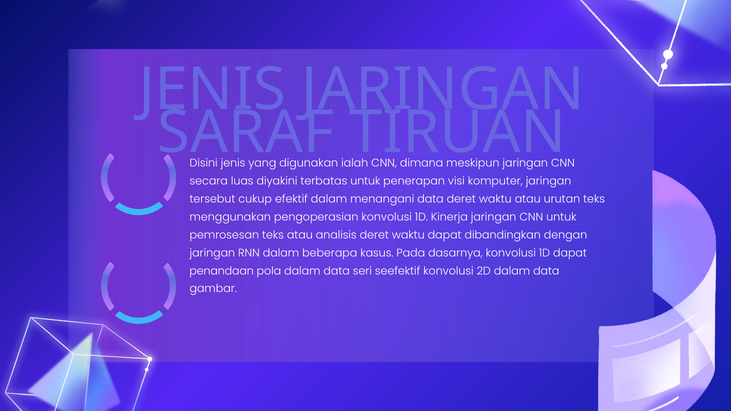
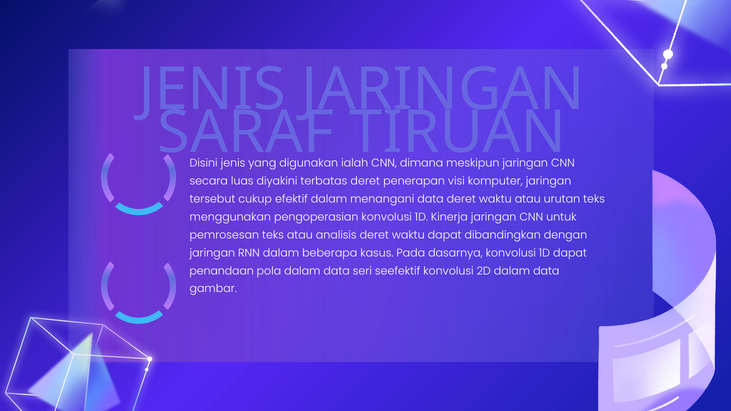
terbatas untuk: untuk -> deret
